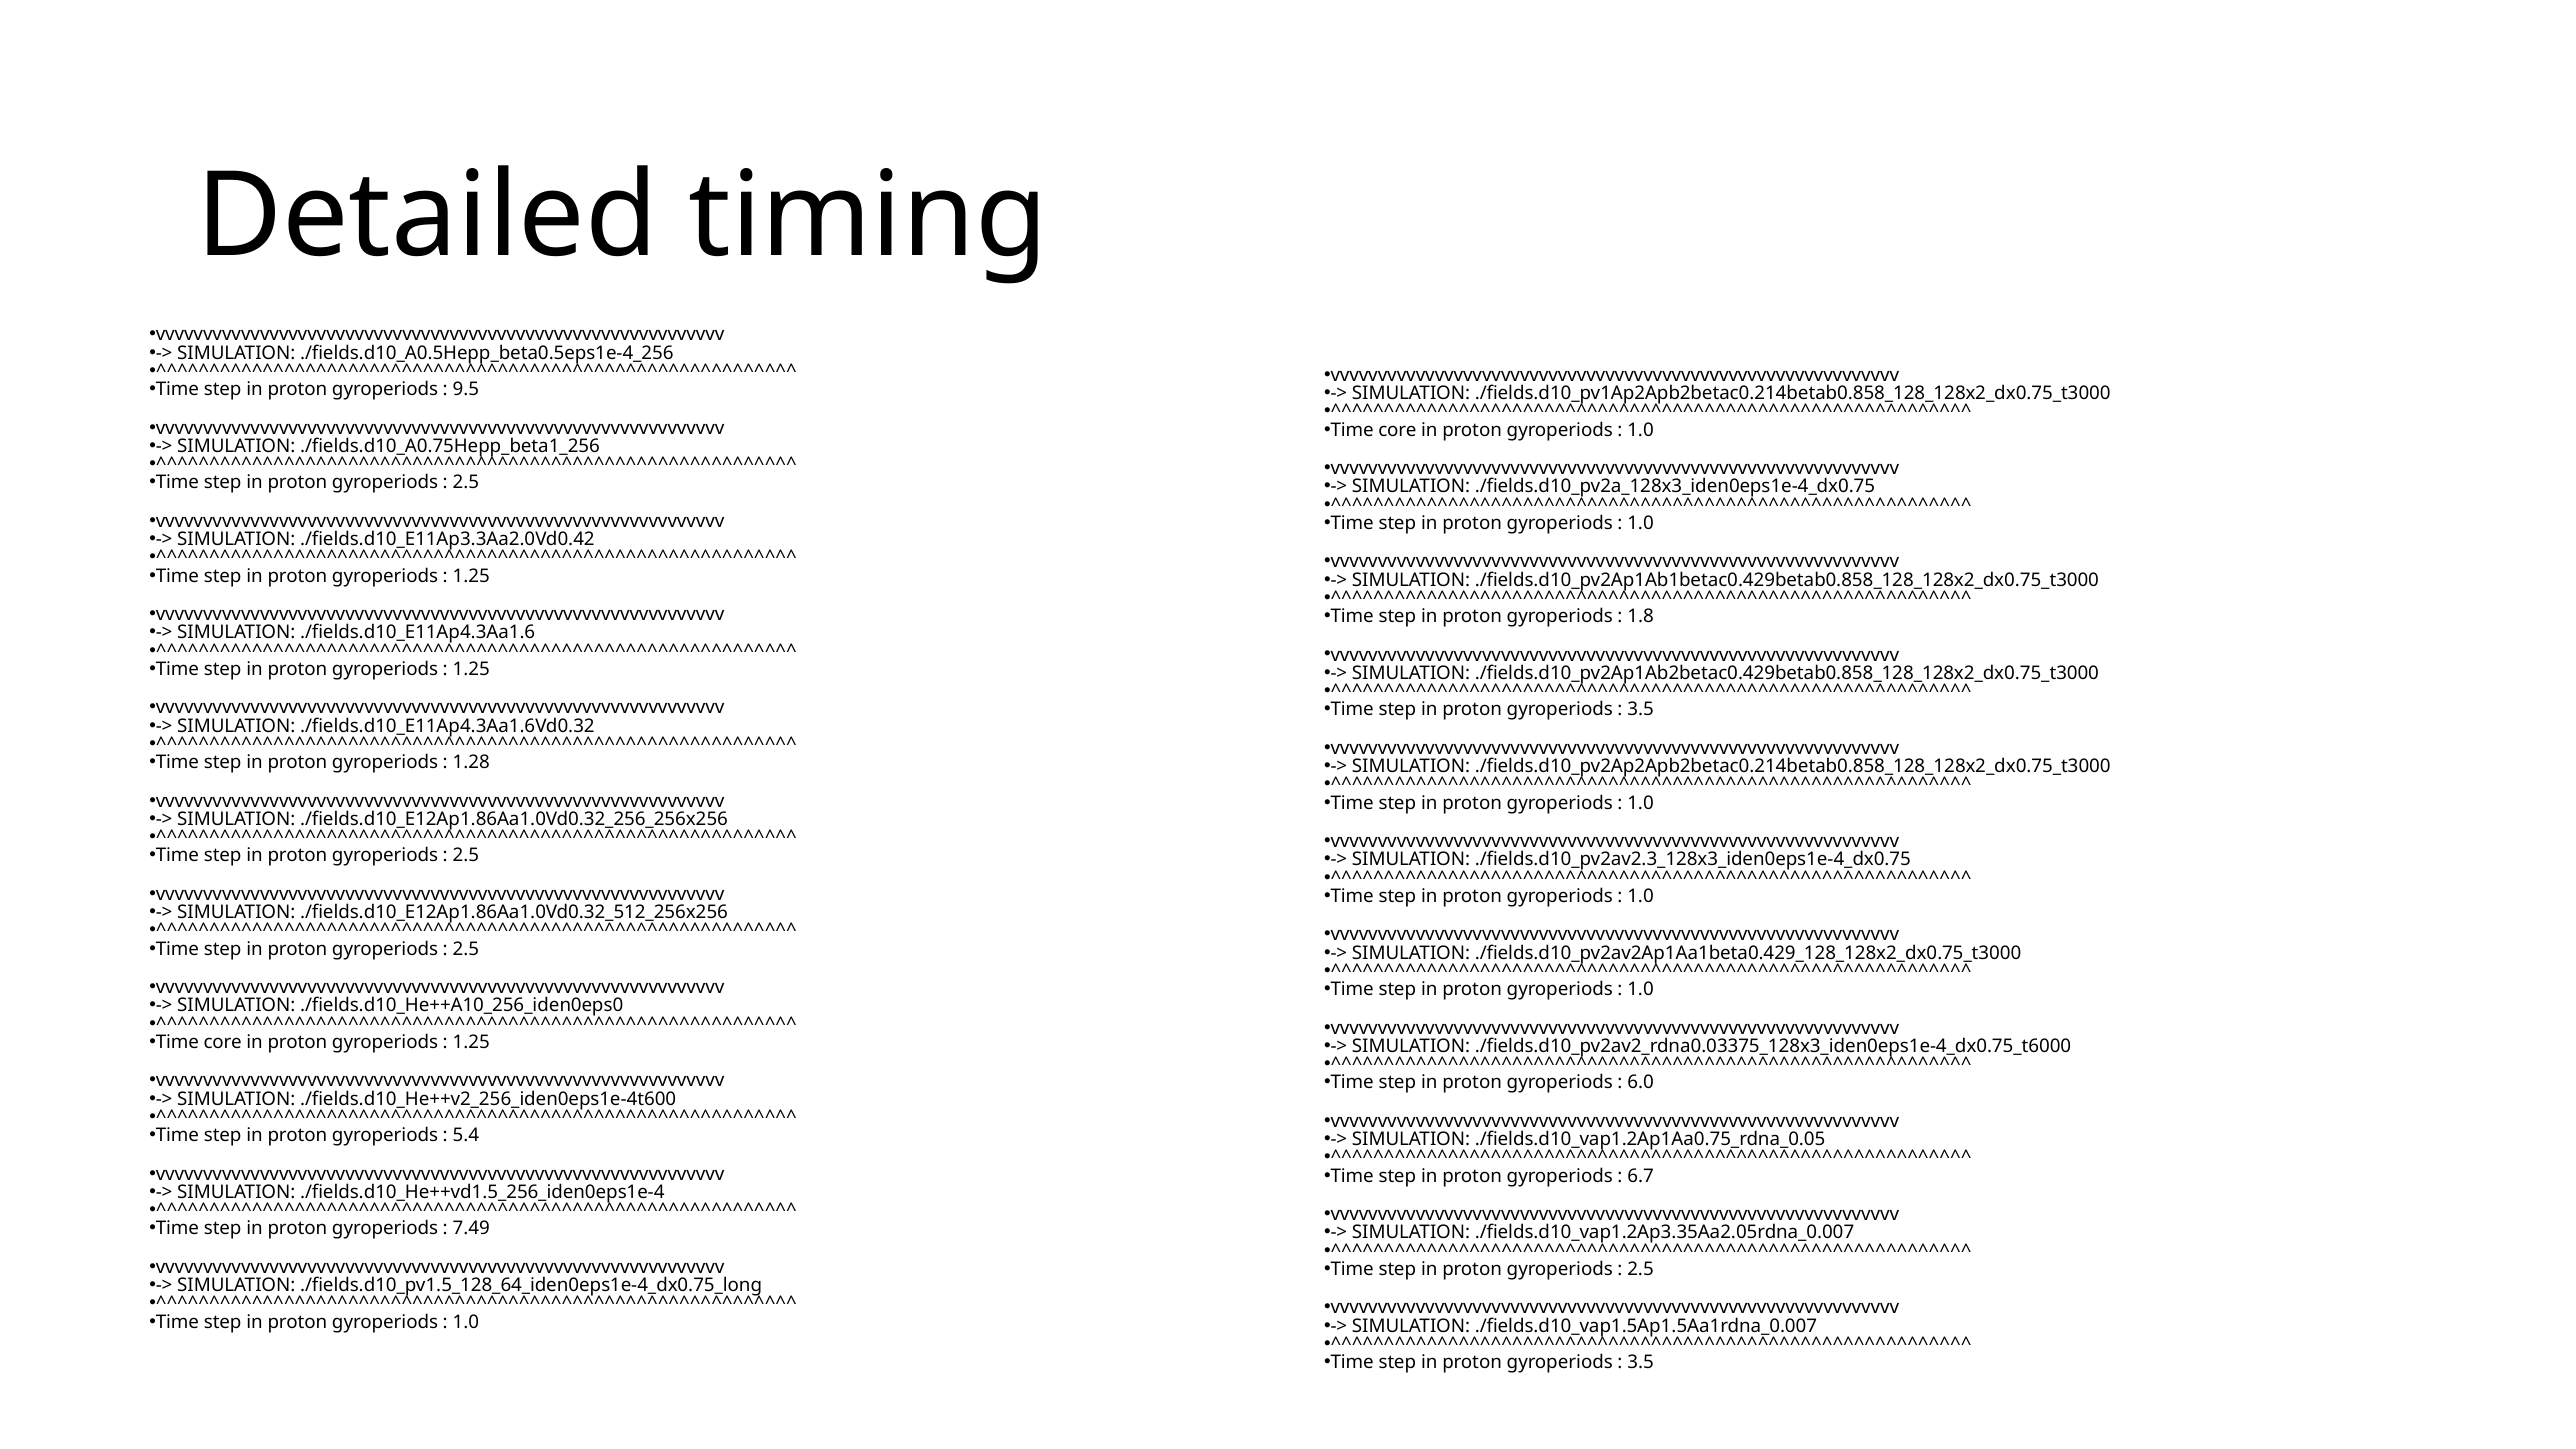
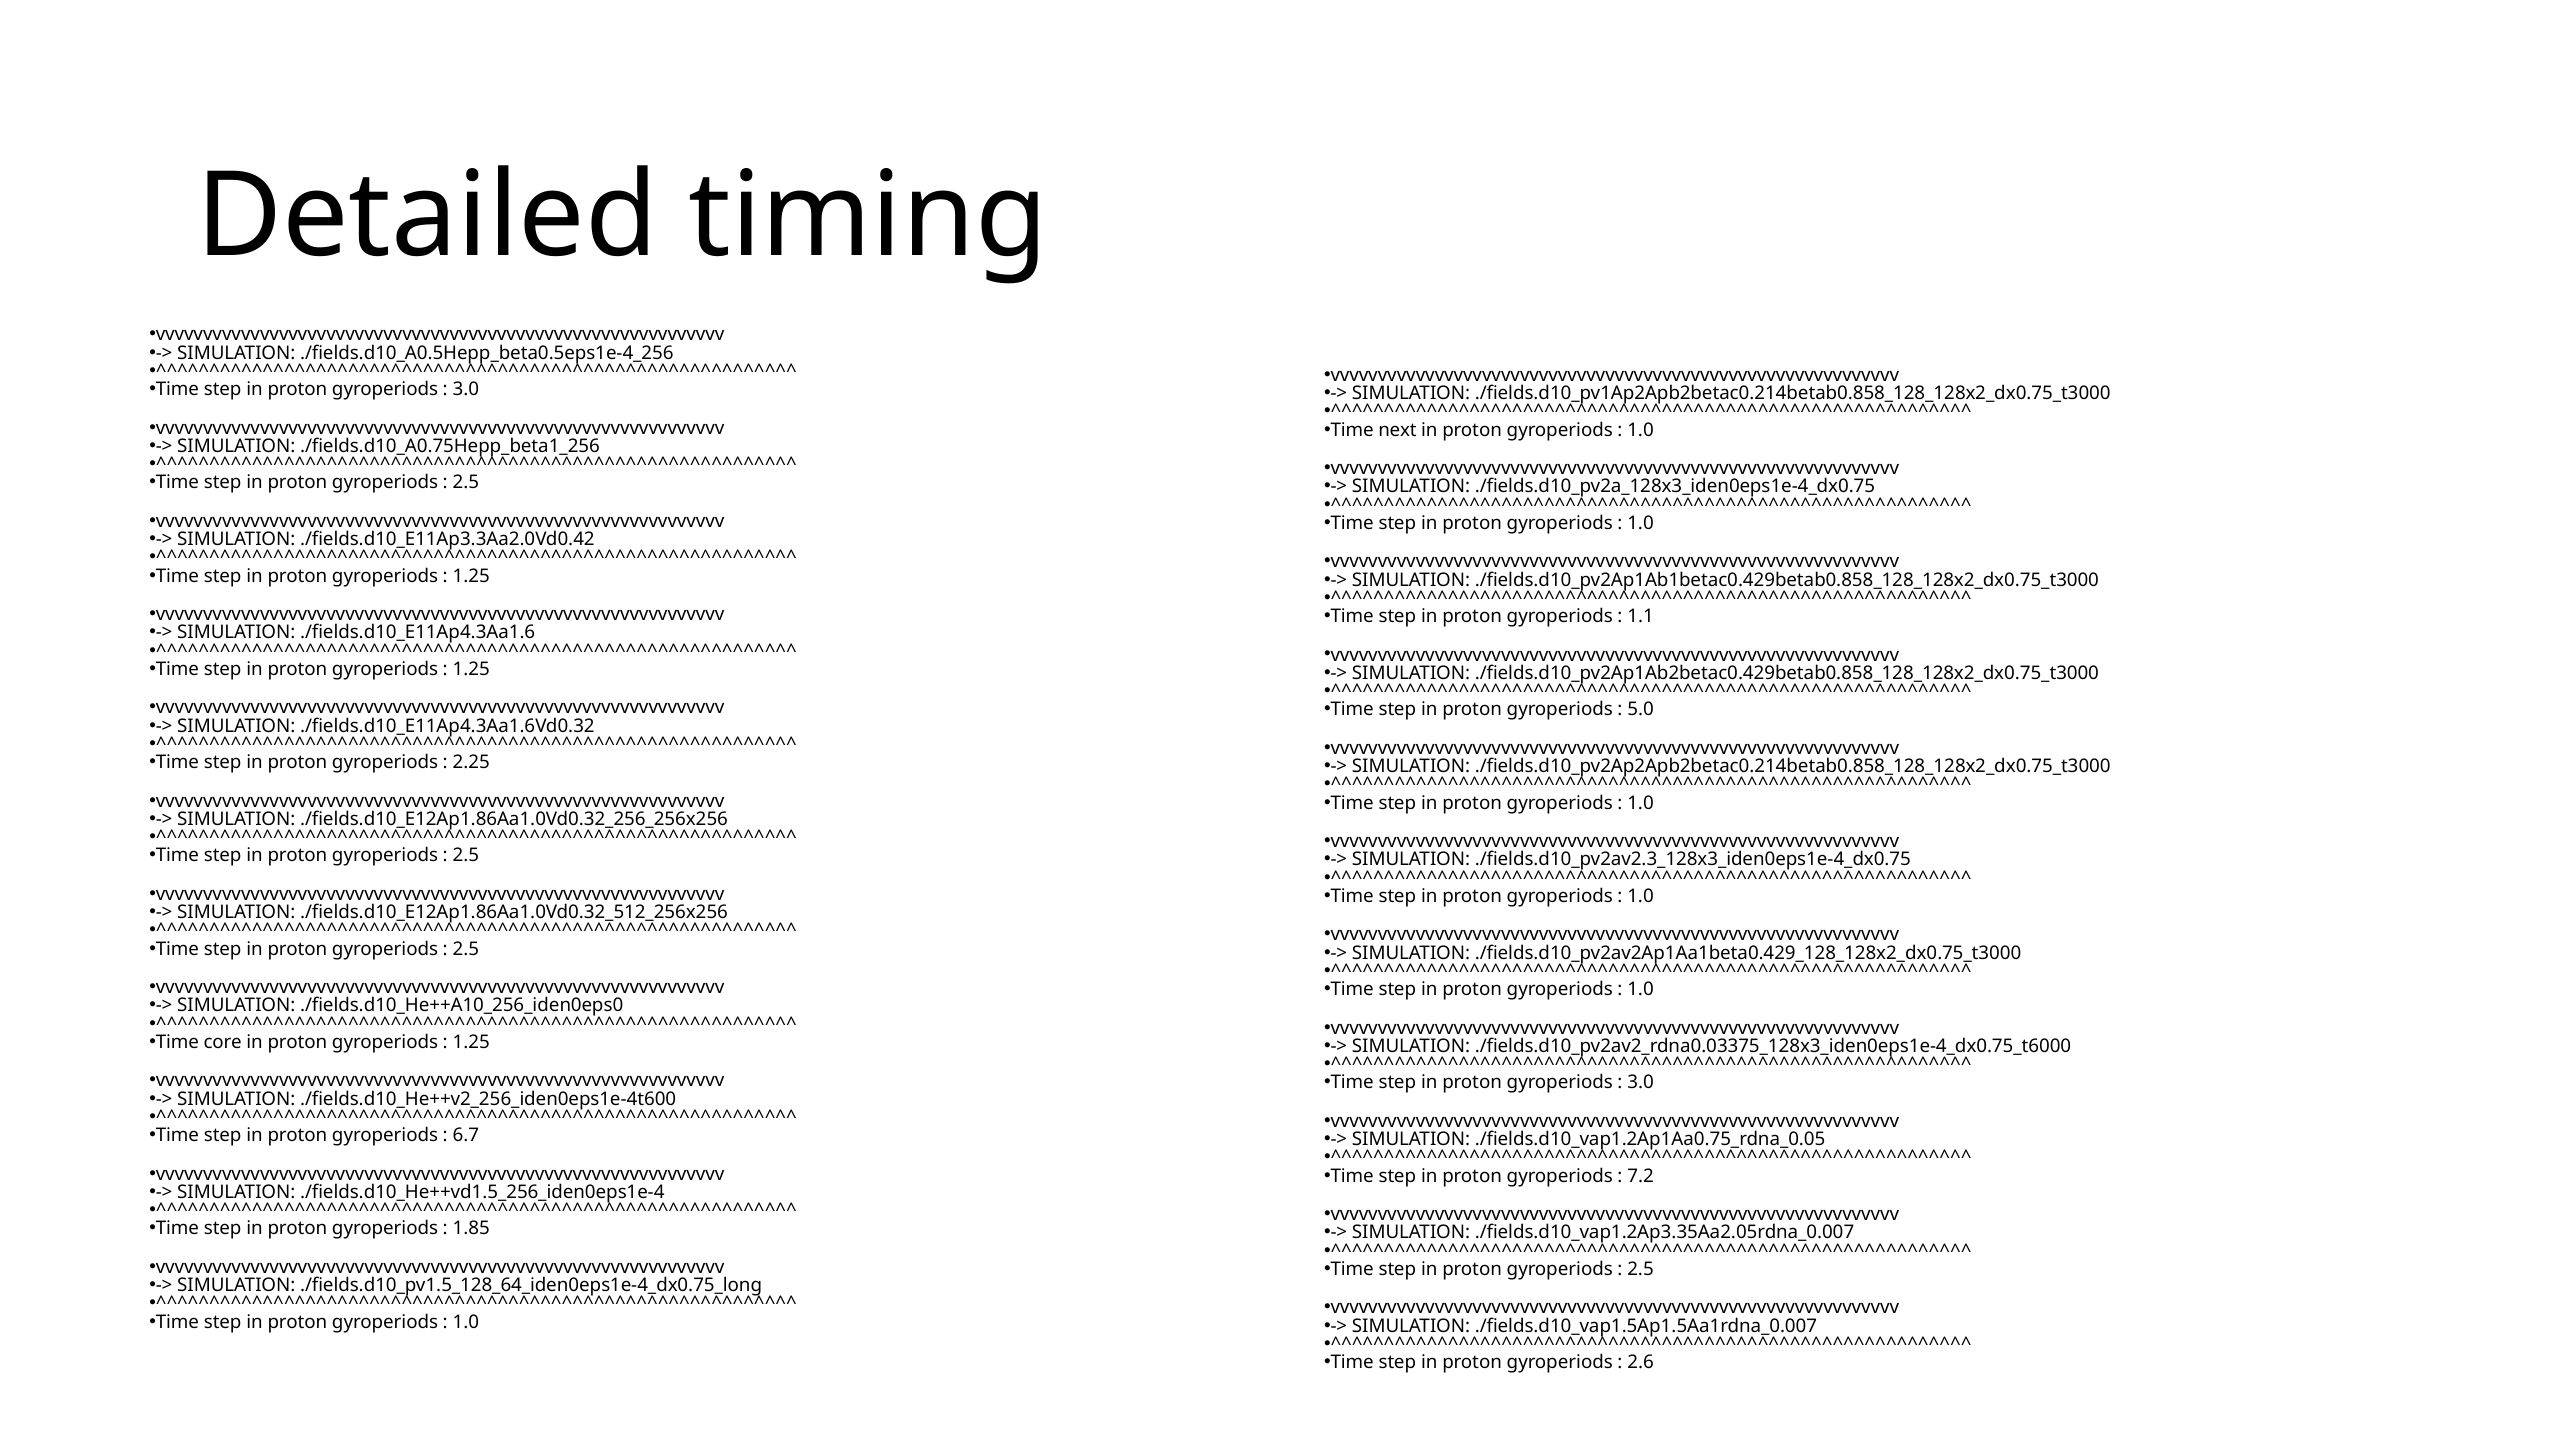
9.5 at (466, 389): 9.5 -> 3.0
core at (1397, 430): core -> next
1.8: 1.8 -> 1.1
3.5 at (1641, 710): 3.5 -> 5.0
1.28: 1.28 -> 2.25
6.0 at (1641, 1083): 6.0 -> 3.0
5.4: 5.4 -> 6.7
6.7: 6.7 -> 7.2
7.49: 7.49 -> 1.85
3.5 at (1641, 1362): 3.5 -> 2.6
